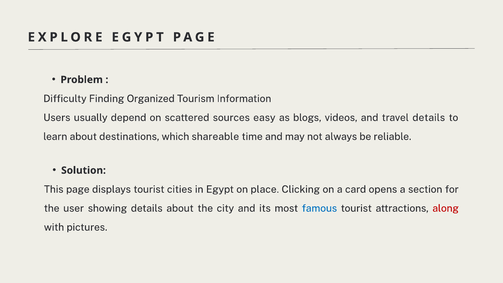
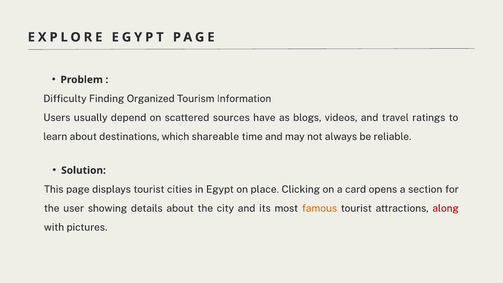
easy: easy -> have
travel details: details -> ratings
famous colour: blue -> orange
